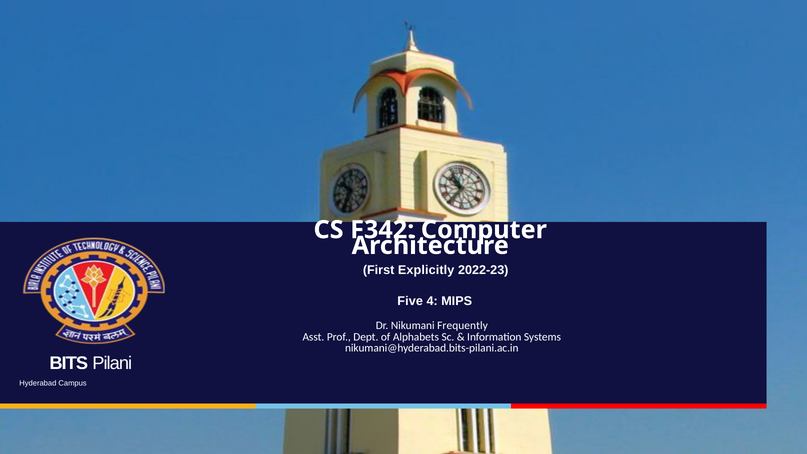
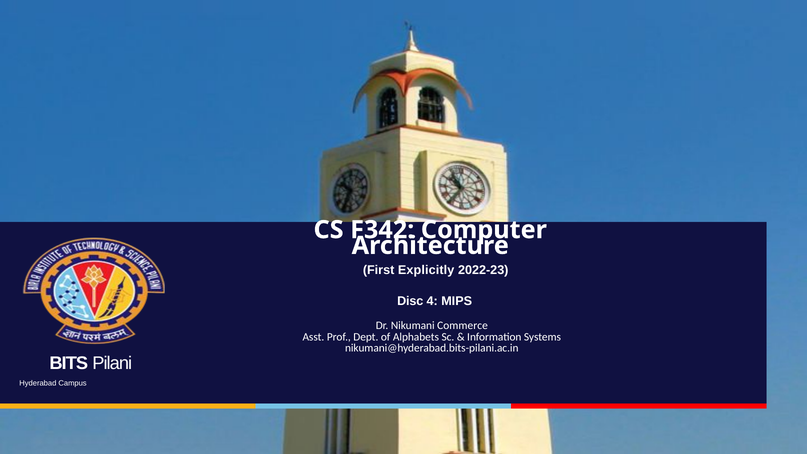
Five: Five -> Disc
Frequently: Frequently -> Commerce
